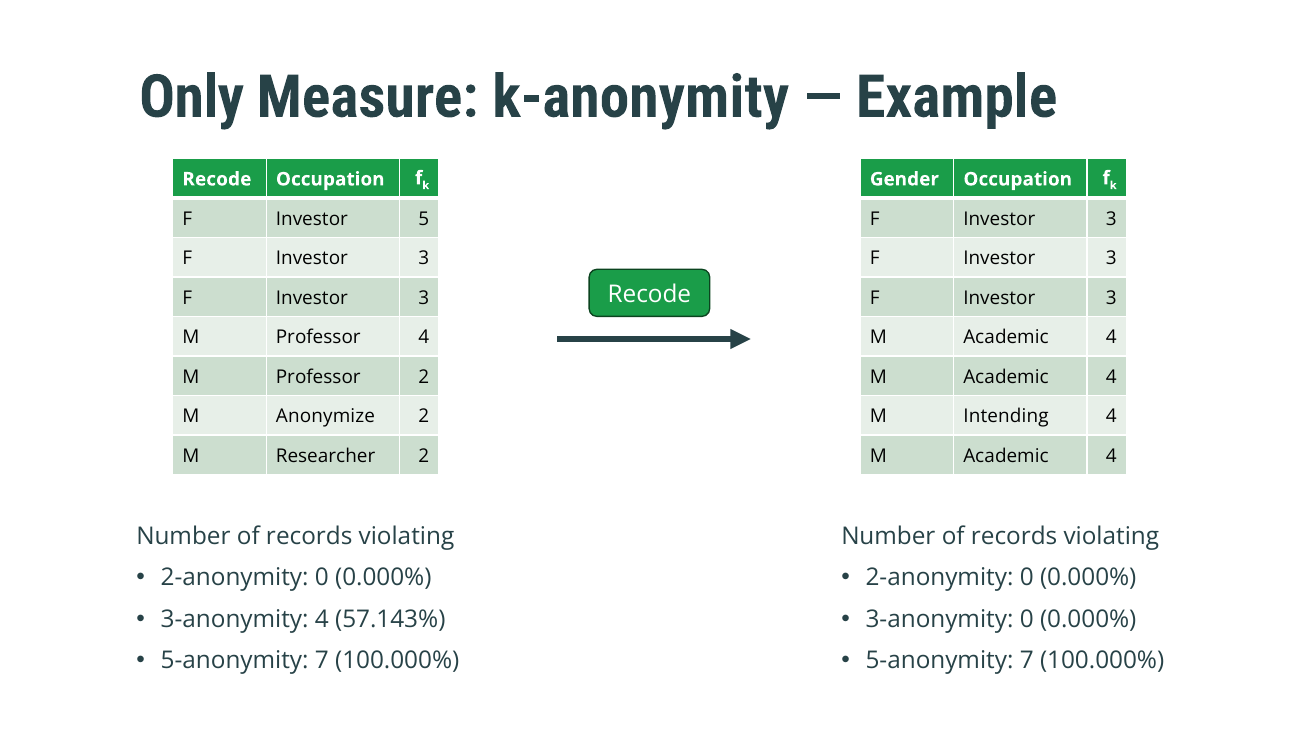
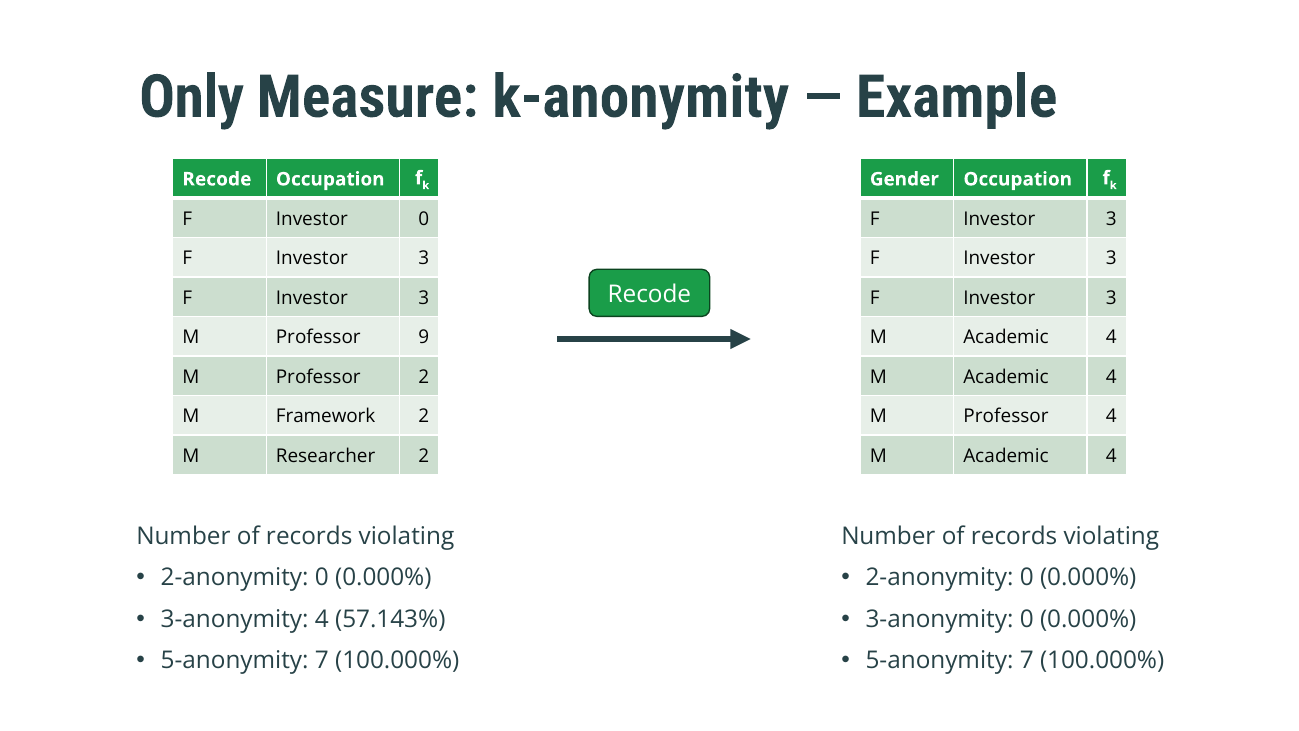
Investor 5: 5 -> 0
Professor 4: 4 -> 9
Anonymize: Anonymize -> Framework
Intending at (1006, 416): Intending -> Professor
